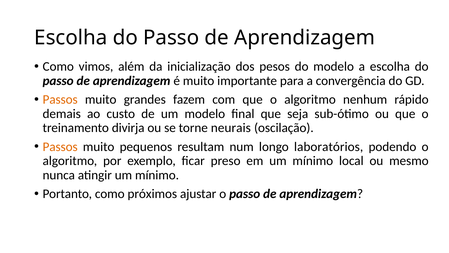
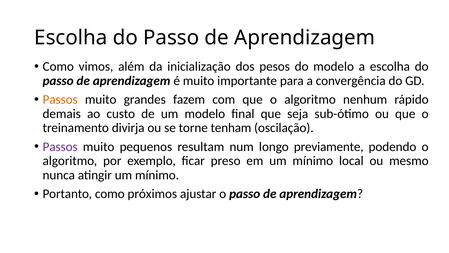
neurais: neurais -> tenham
Passos at (60, 146) colour: orange -> purple
laboratórios: laboratórios -> previamente
